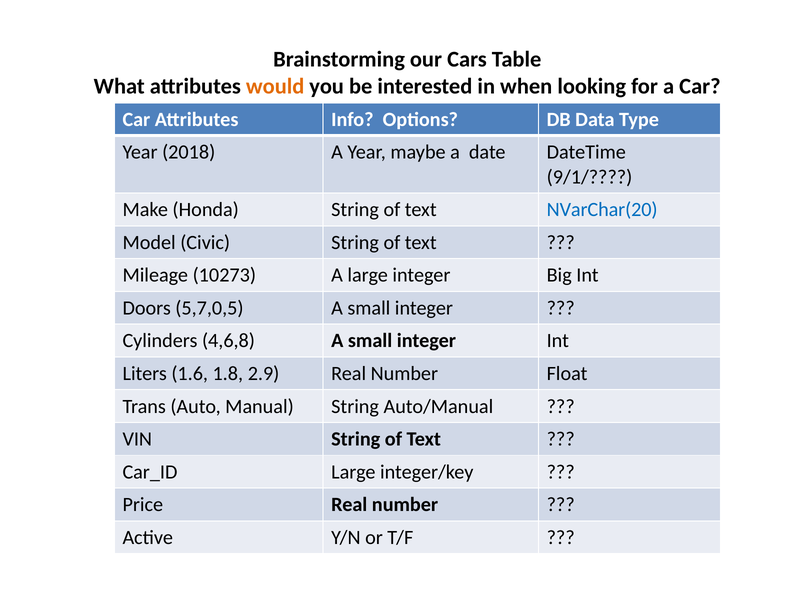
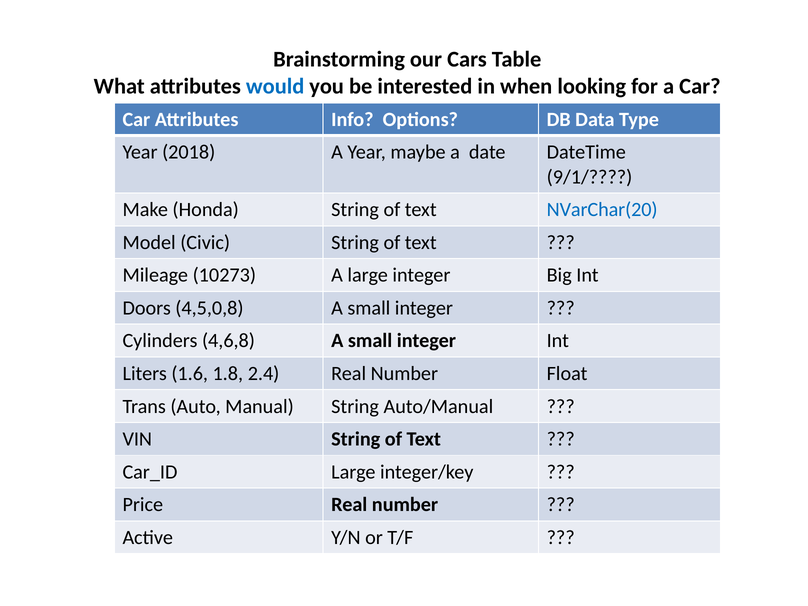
would colour: orange -> blue
5,7,0,5: 5,7,0,5 -> 4,5,0,8
2.9: 2.9 -> 2.4
